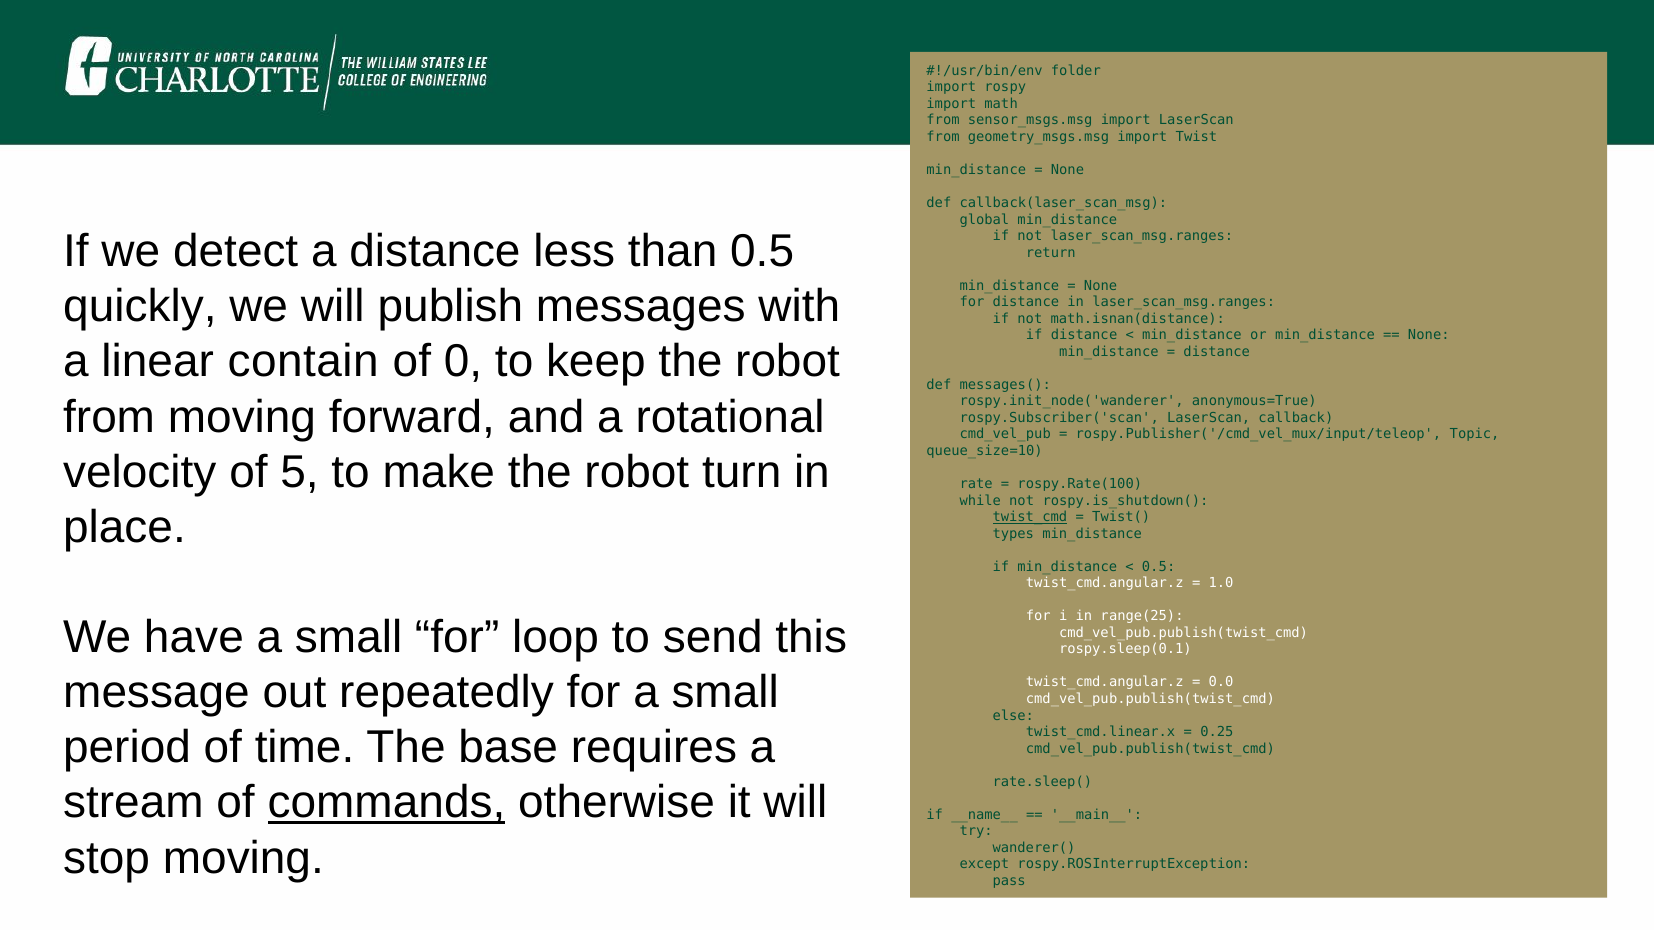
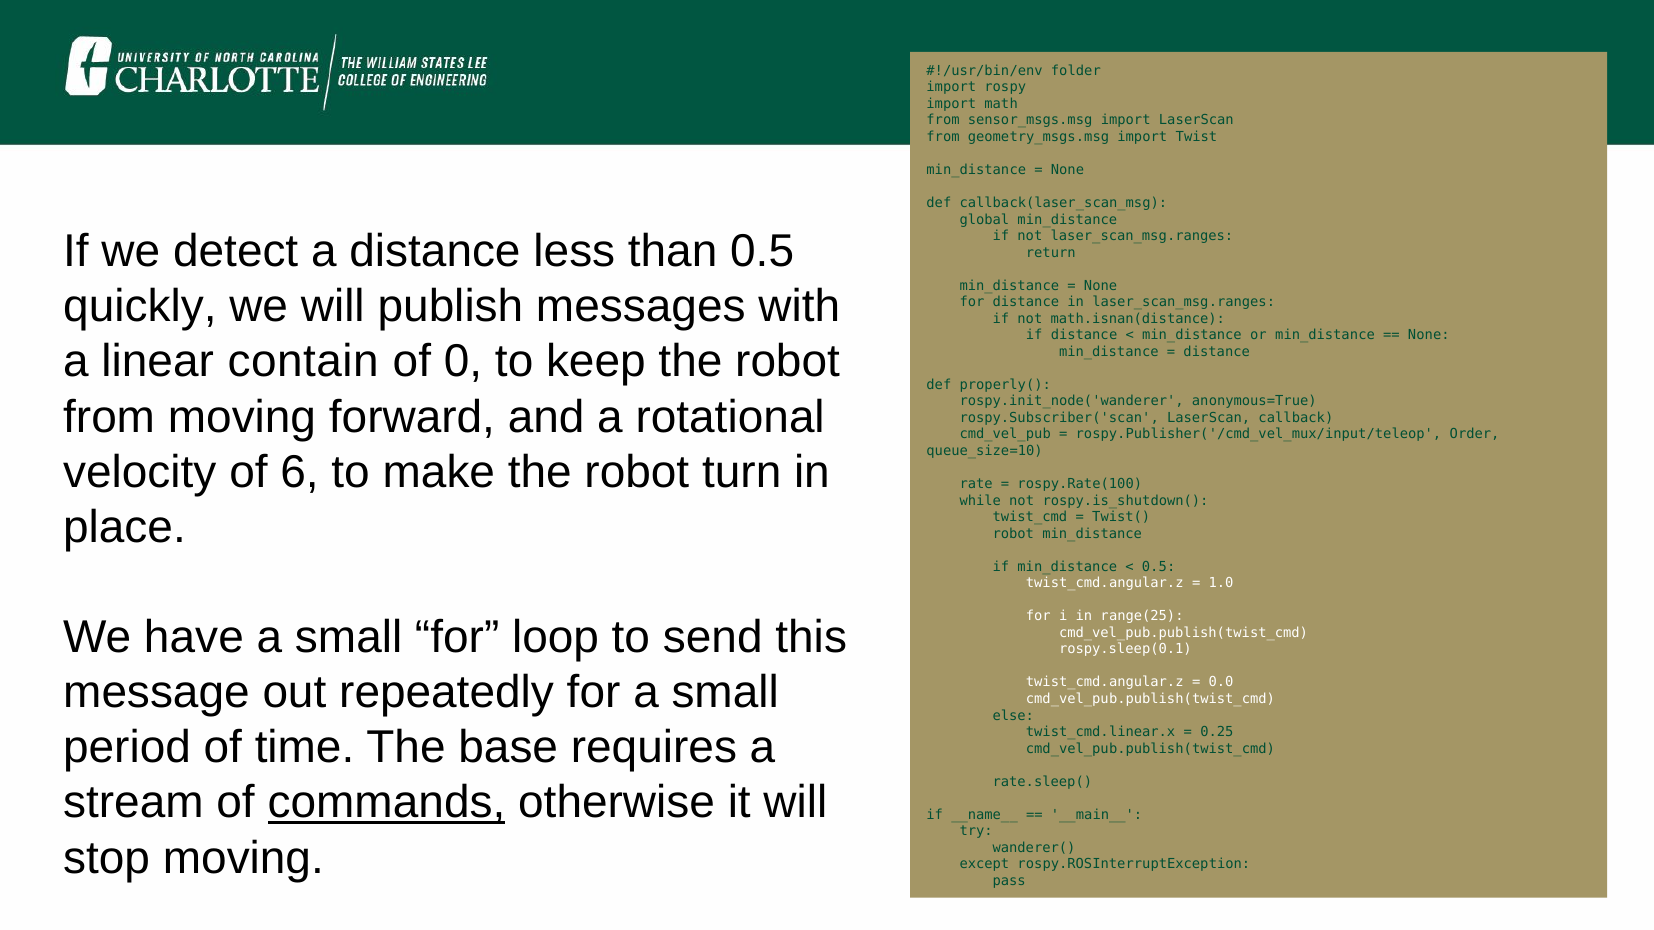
messages(: messages( -> properly(
Topic: Topic -> Order
5: 5 -> 6
twist_cmd underline: present -> none
types at (1013, 534): types -> robot
